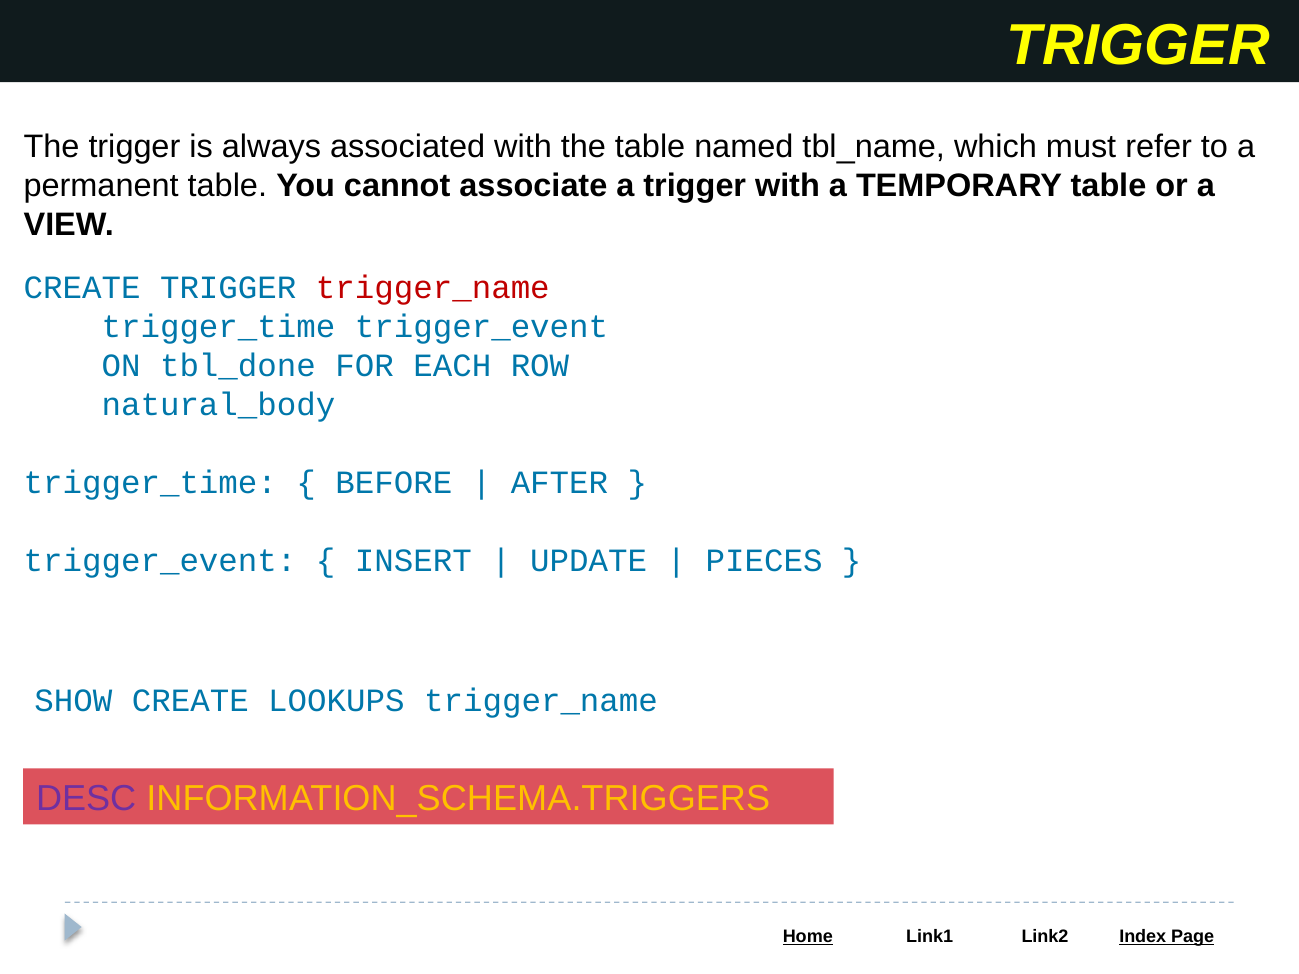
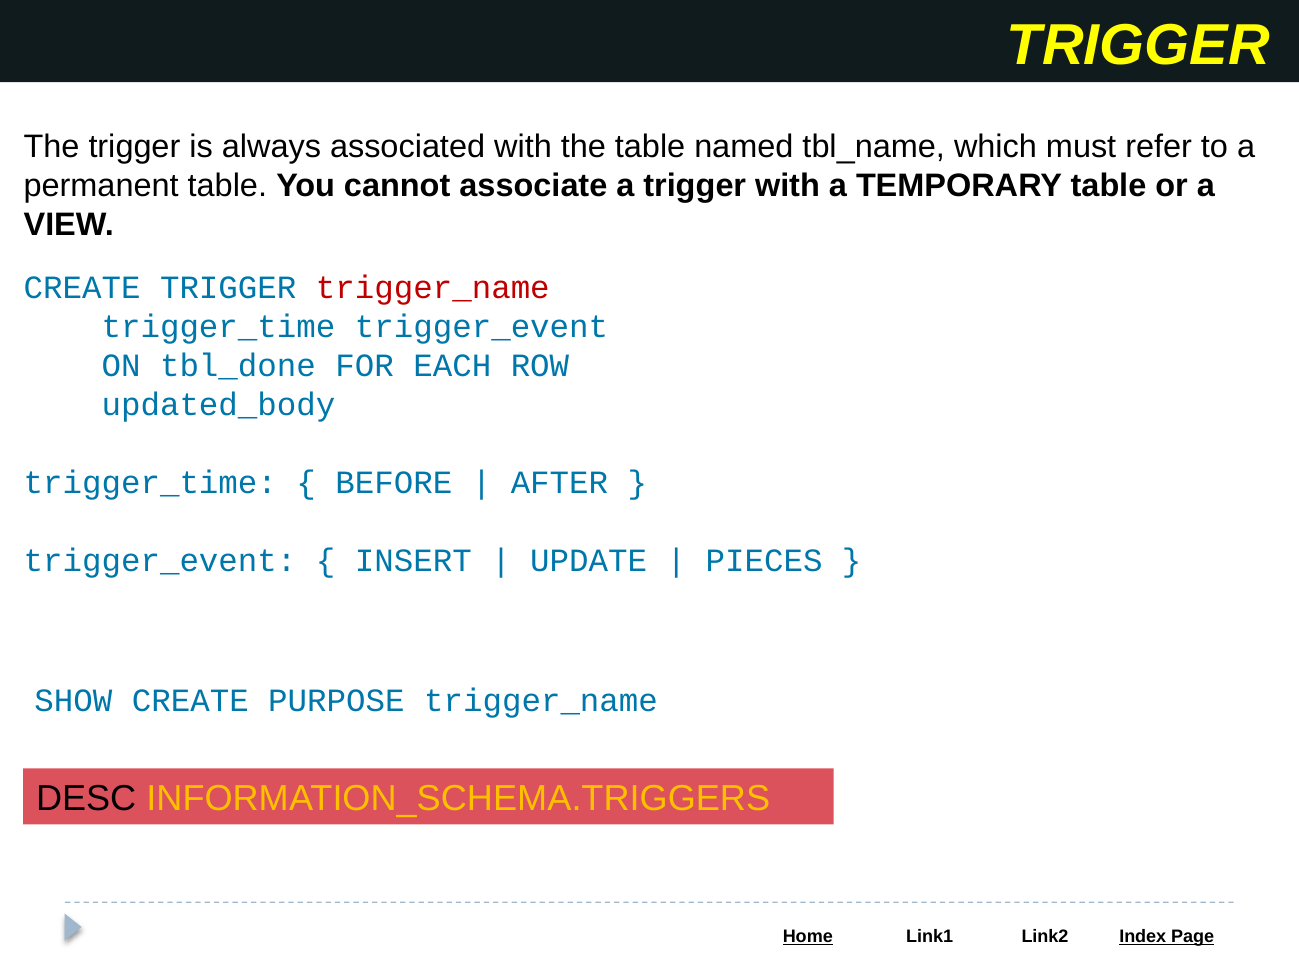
natural_body: natural_body -> updated_body
LOOKUPS: LOOKUPS -> PURPOSE
DESC colour: purple -> black
